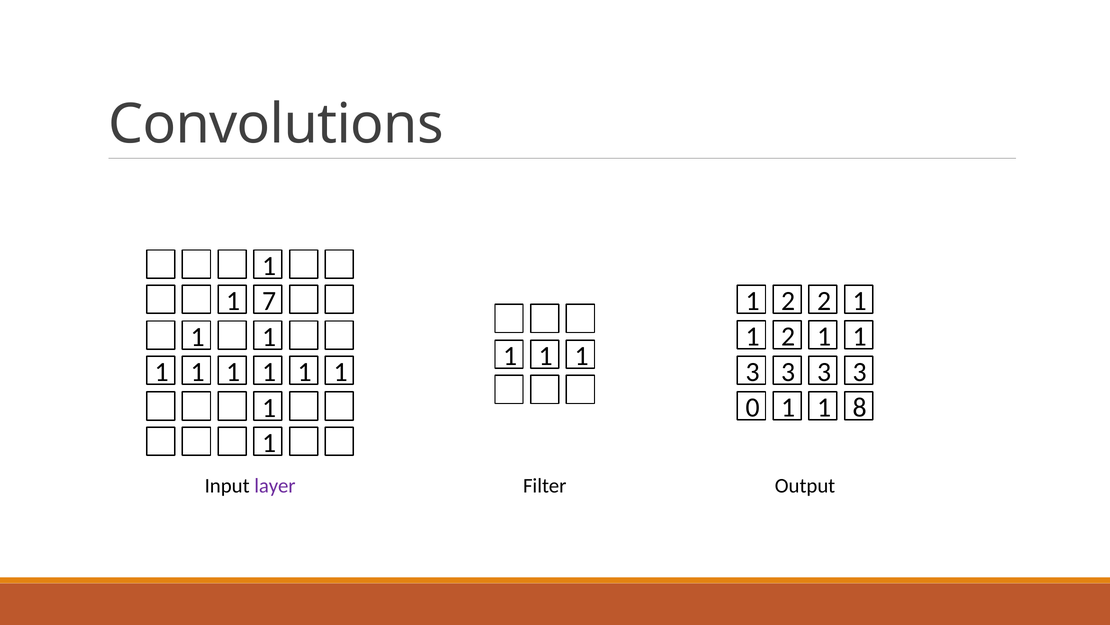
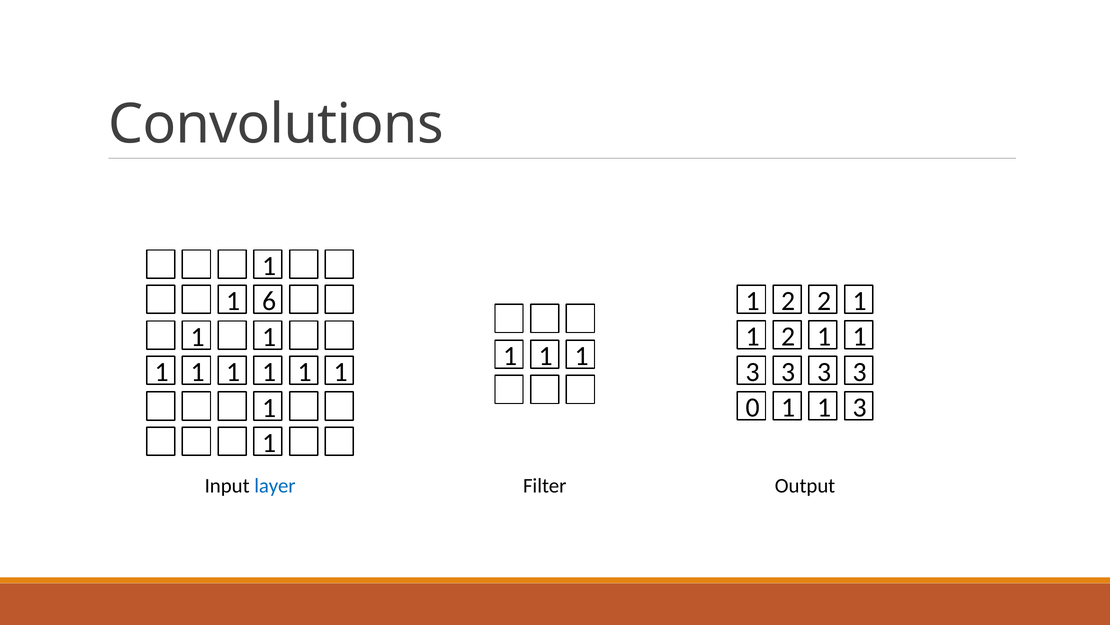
7: 7 -> 6
0 1 1 8: 8 -> 3
layer colour: purple -> blue
